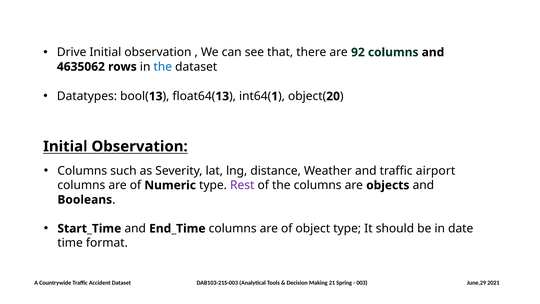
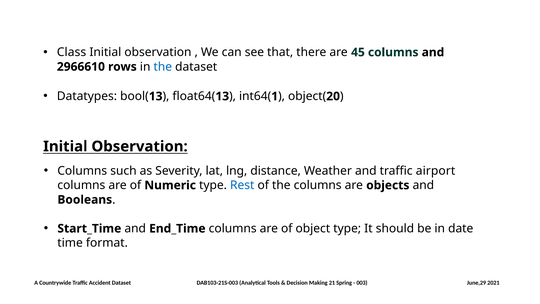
Drive: Drive -> Class
92: 92 -> 45
4635062: 4635062 -> 2966610
Rest colour: purple -> blue
